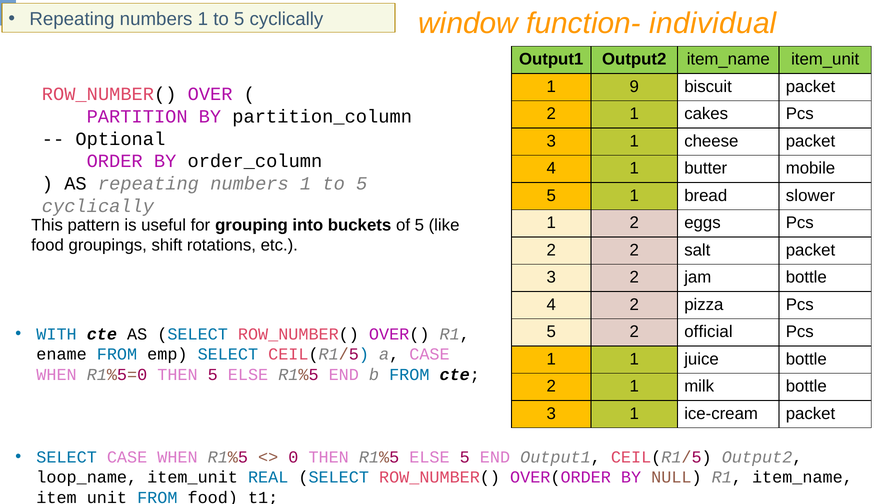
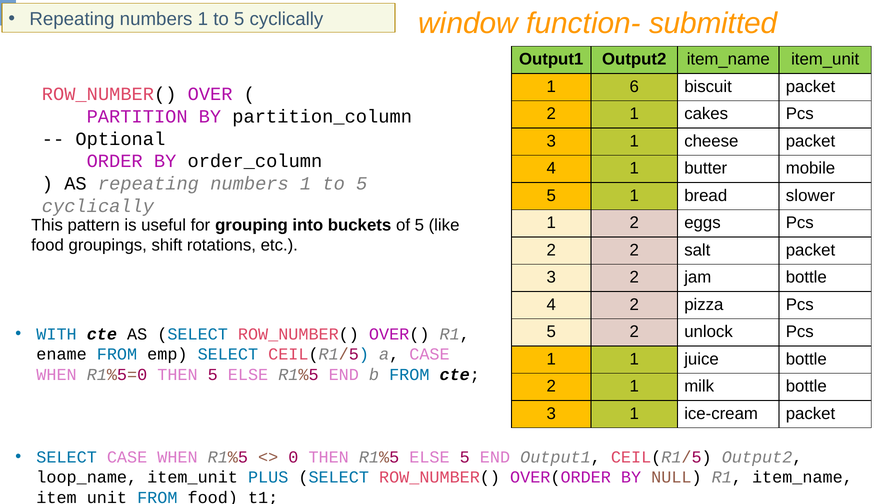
individual: individual -> submitted
9: 9 -> 6
official: official -> unlock
REAL: REAL -> PLUS
